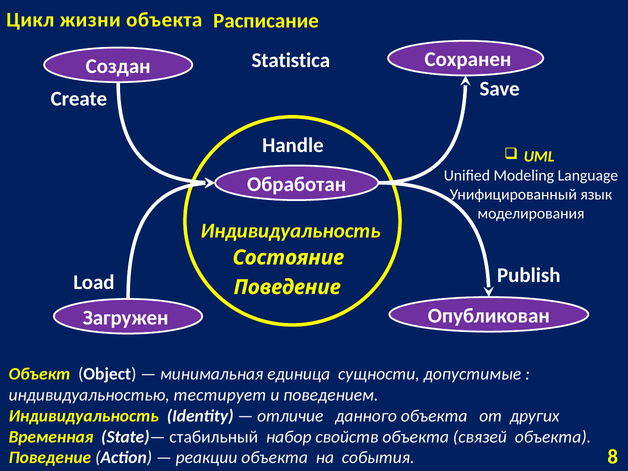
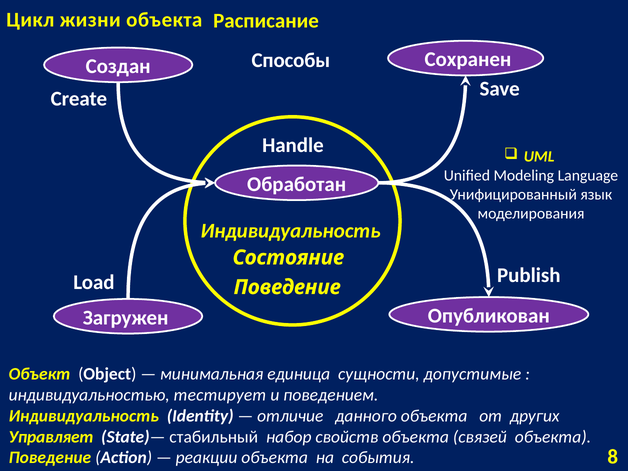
Statistica: Statistica -> Способы
Временная: Временная -> Управляет
